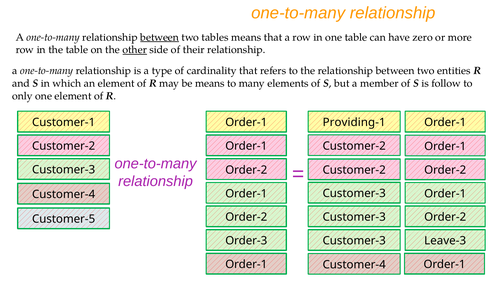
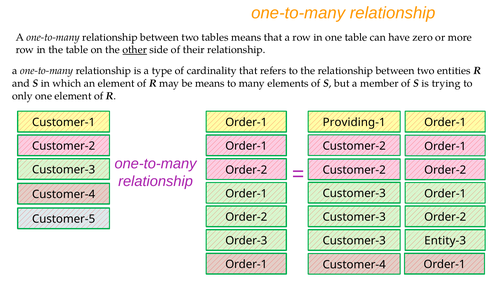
between at (160, 37) underline: present -> none
follow: follow -> trying
Leave-3: Leave-3 -> Entity-3
